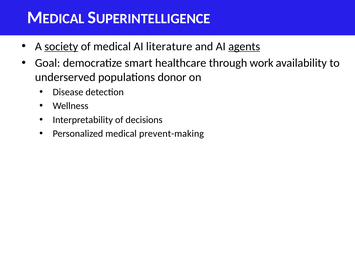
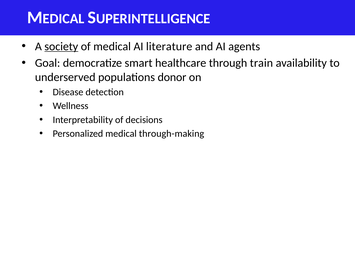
agents underline: present -> none
work: work -> train
prevent-making: prevent-making -> through-making
